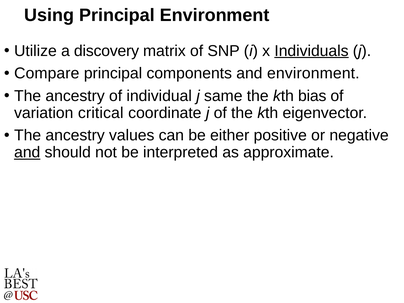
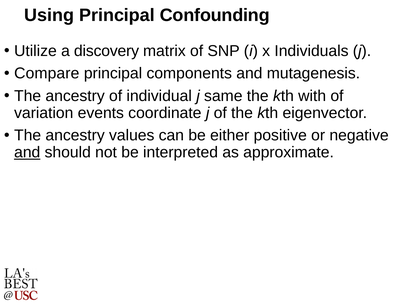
Principal Environment: Environment -> Confounding
Individuals underline: present -> none
and environment: environment -> mutagenesis
bias: bias -> with
critical: critical -> events
